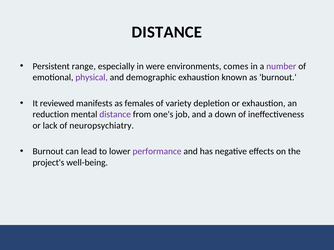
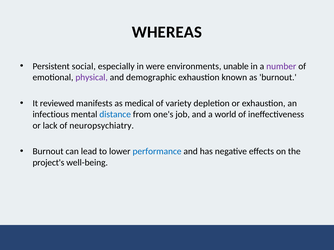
DISTANCE at (167, 32): DISTANCE -> WHEREAS
range: range -> social
comes: comes -> unable
females: females -> medical
reduction: reduction -> infectious
distance at (115, 115) colour: purple -> blue
down: down -> world
performance colour: purple -> blue
